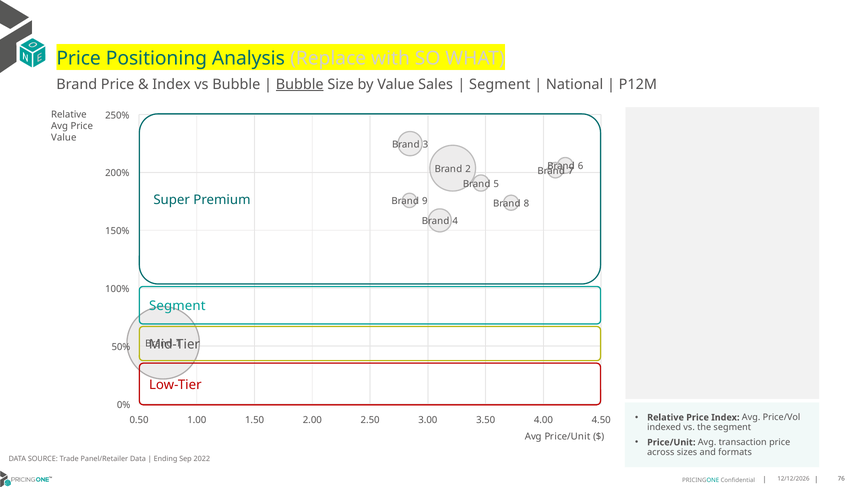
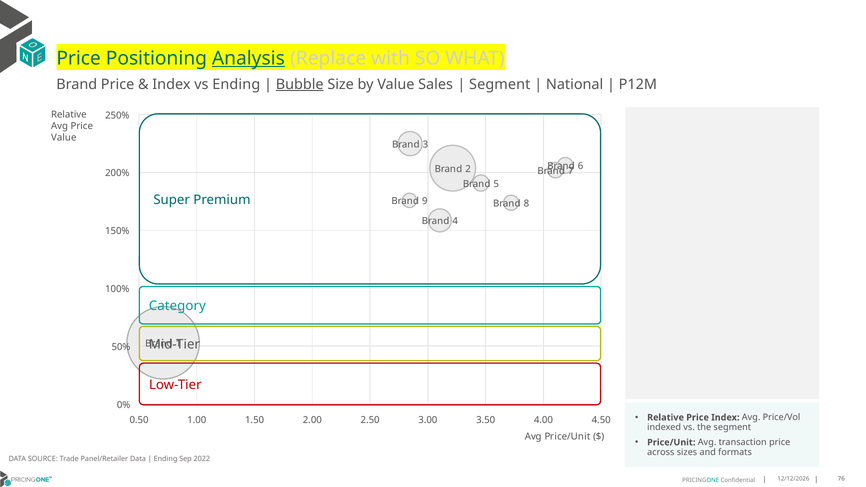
Analysis underline: none -> present
vs Bubble: Bubble -> Ending
Segment at (177, 306): Segment -> Category
